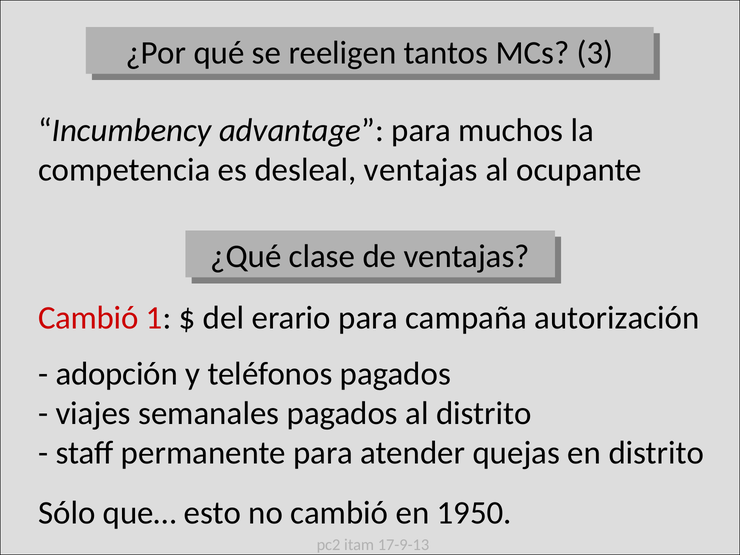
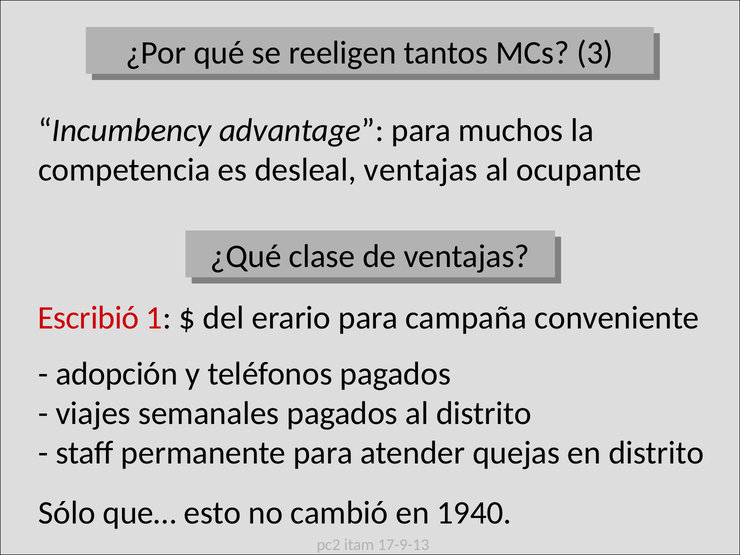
Cambió at (88, 318): Cambió -> Escribió
autorización: autorización -> conveniente
1950: 1950 -> 1940
